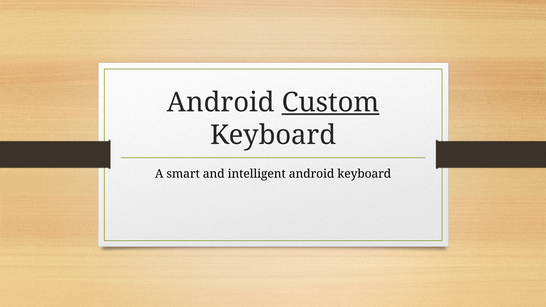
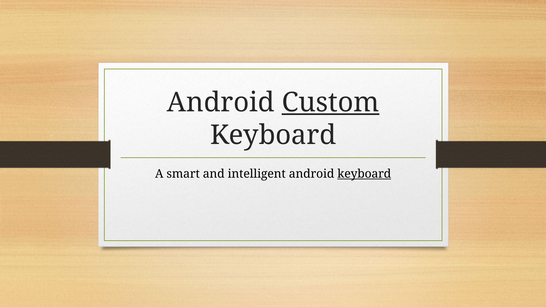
keyboard at (364, 174) underline: none -> present
